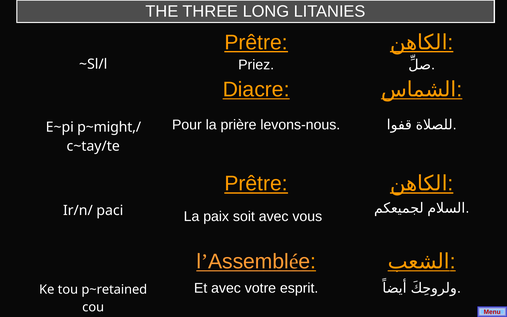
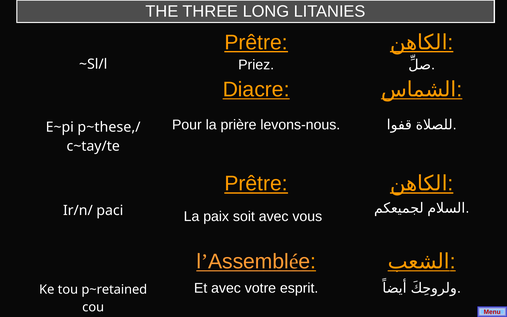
p~might,/: p~might,/ -> p~these,/
